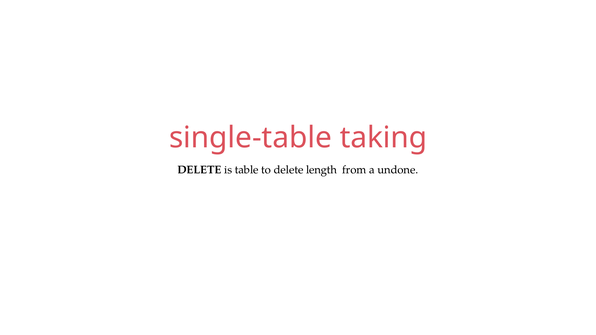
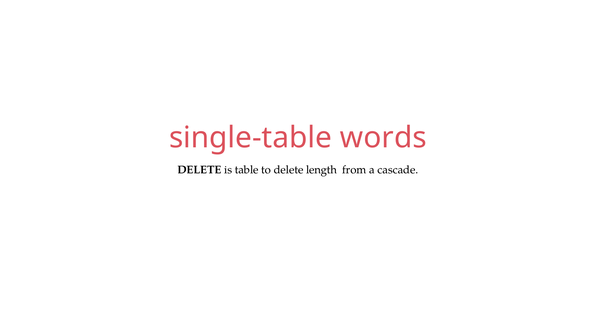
taking: taking -> words
undone: undone -> cascade
